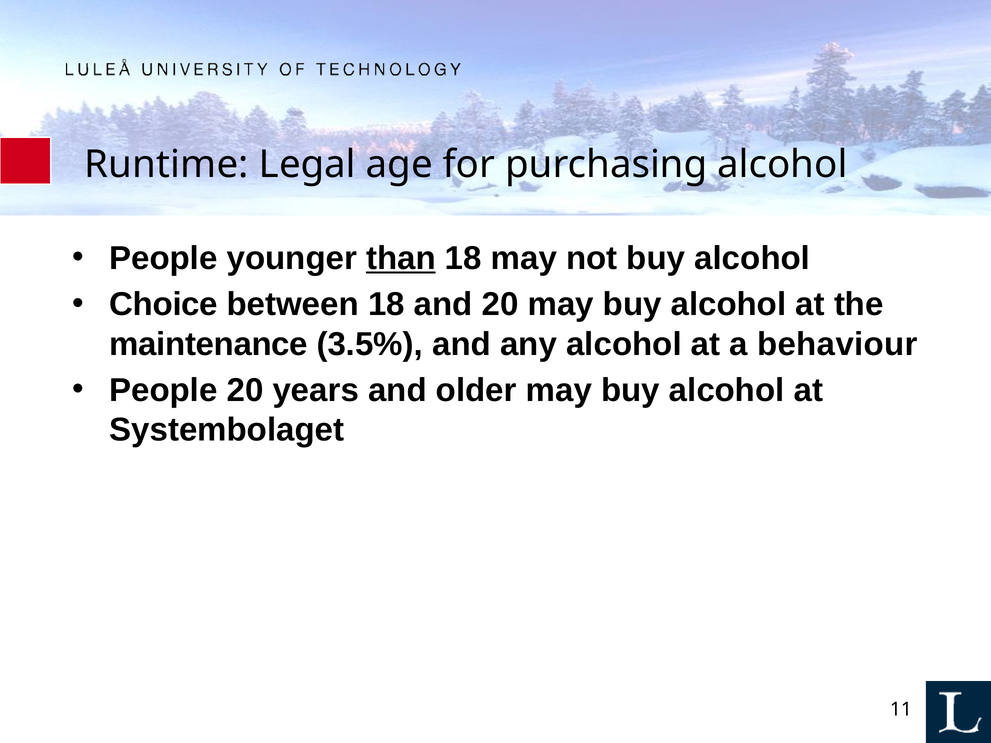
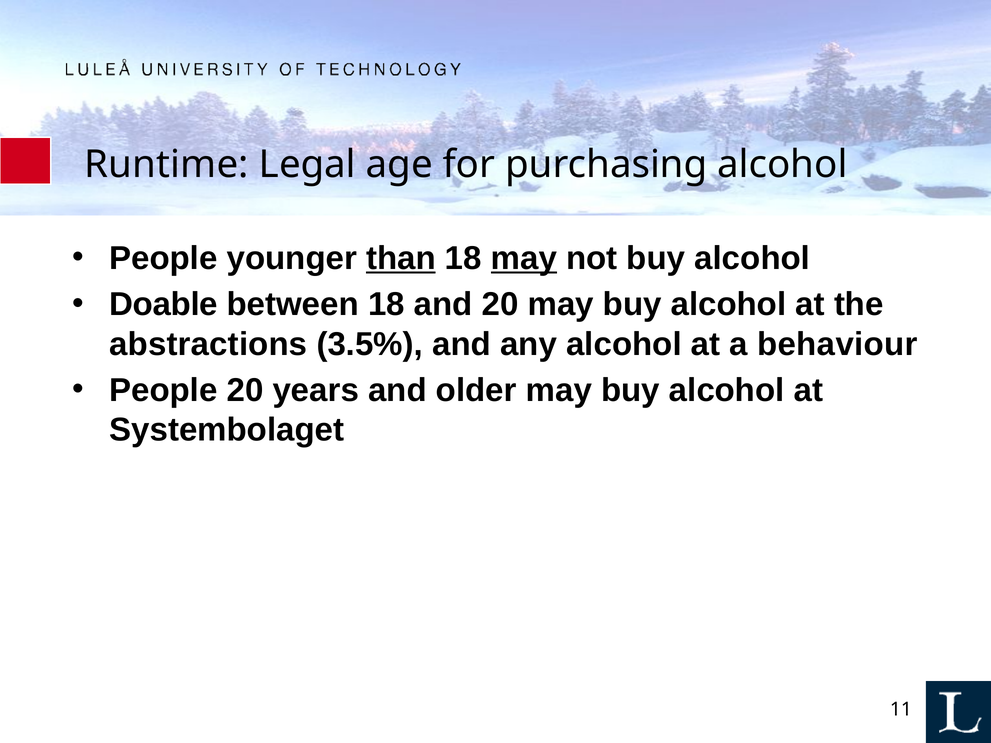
may at (524, 258) underline: none -> present
Choice: Choice -> Doable
maintenance: maintenance -> abstractions
